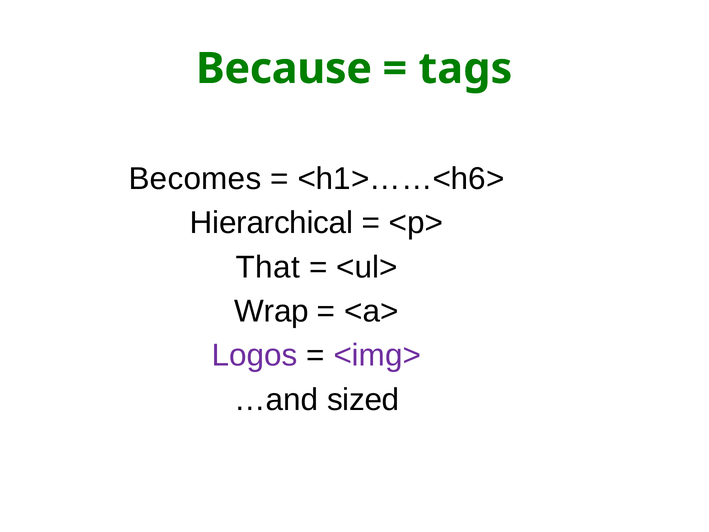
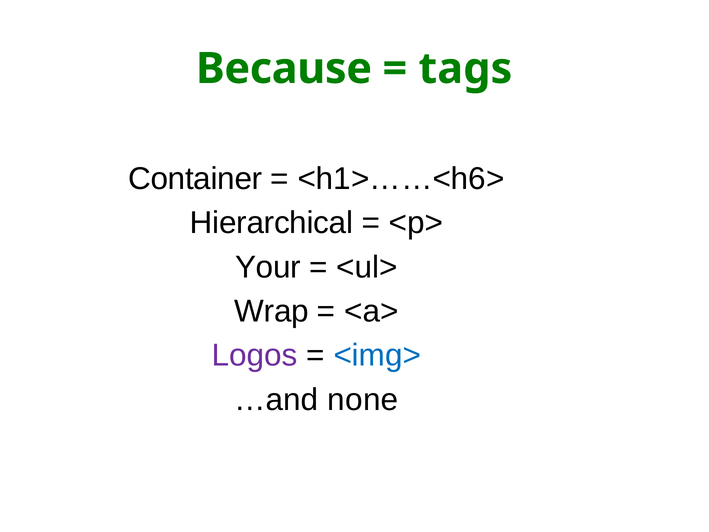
Becomes: Becomes -> Container
That: That -> Your
<img> colour: purple -> blue
sized: sized -> none
